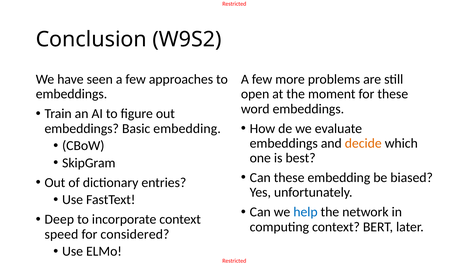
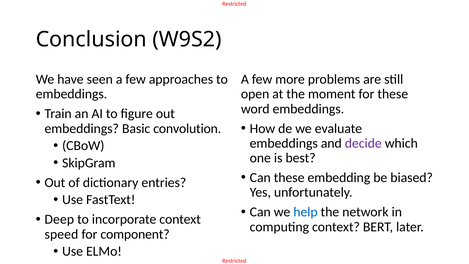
Basic embedding: embedding -> convolution
decide colour: orange -> purple
considered: considered -> component
